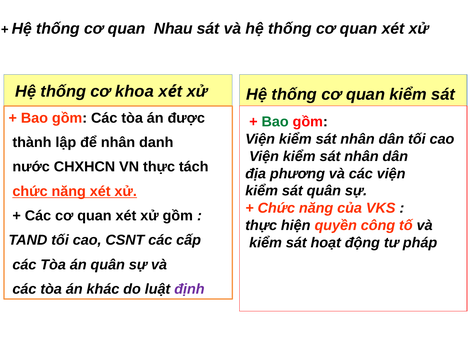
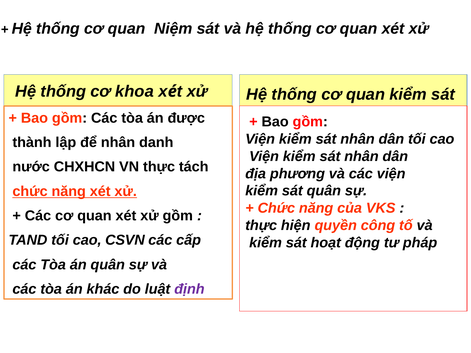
Nhau: Nhau -> Niệm
Bao at (275, 122) colour: green -> black
CSNT: CSNT -> CSVN
